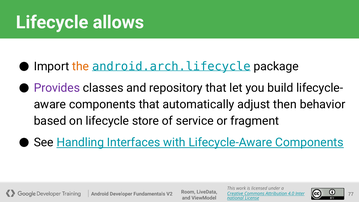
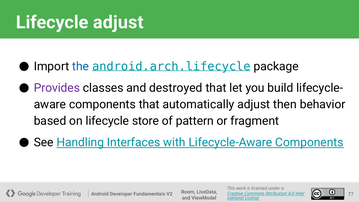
Lifecycle allows: allows -> adjust
the colour: orange -> blue
repository: repository -> destroyed
service: service -> pattern
